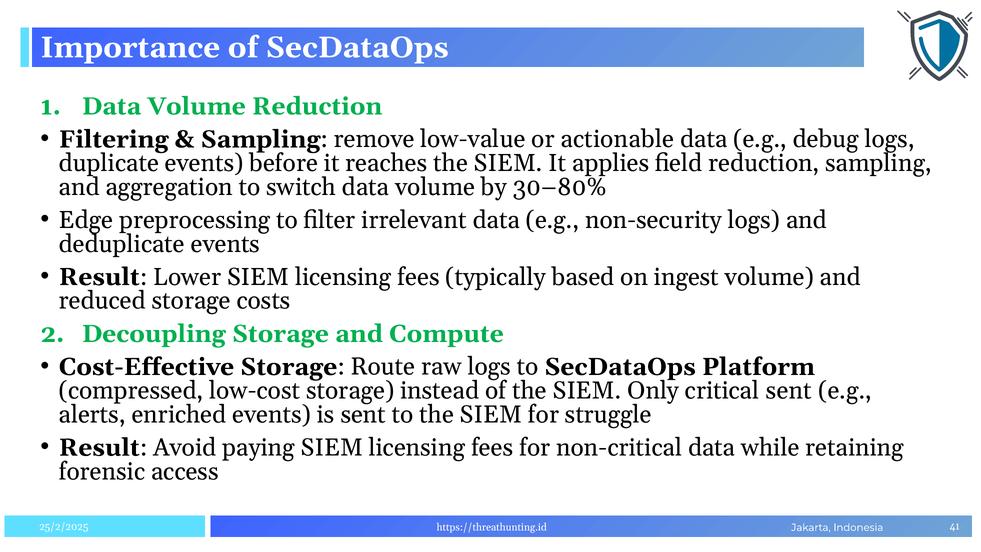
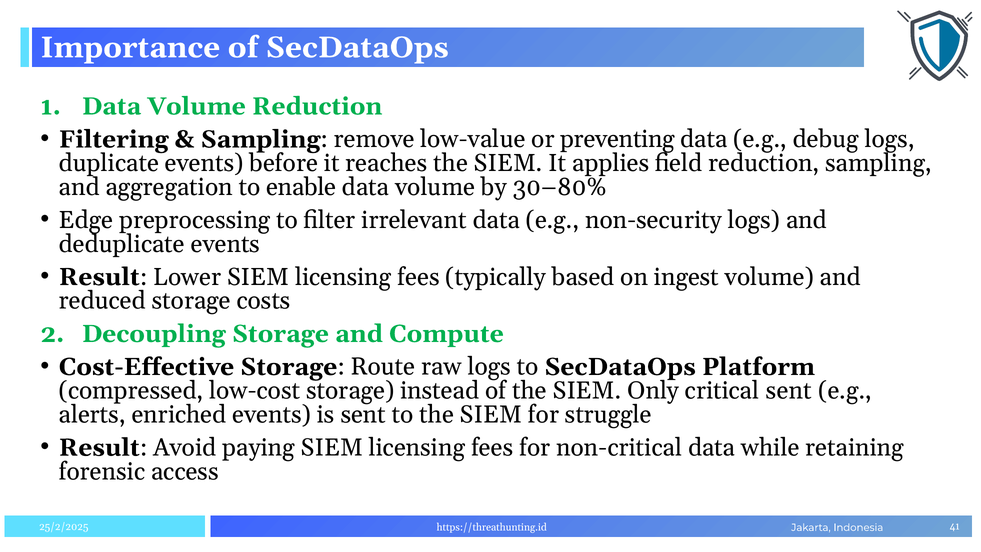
actionable: actionable -> preventing
switch: switch -> enable
